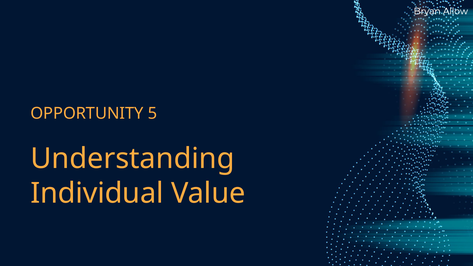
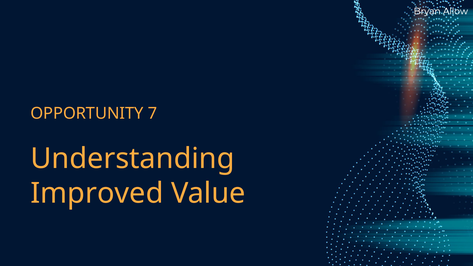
5: 5 -> 7
Individual: Individual -> Improved
